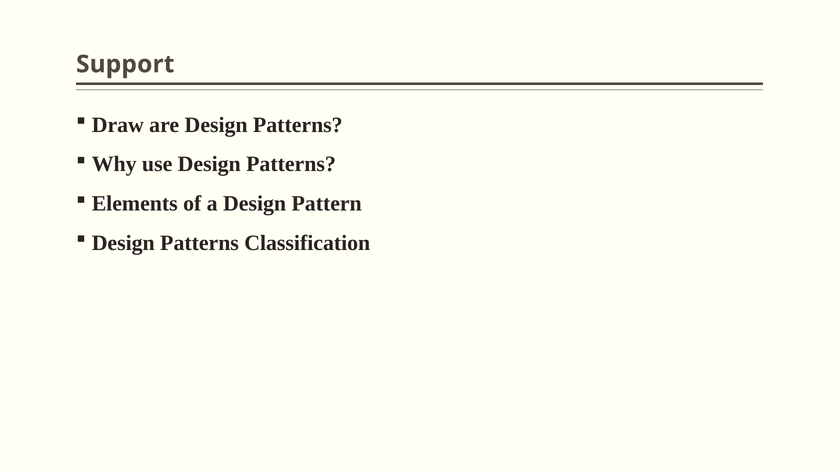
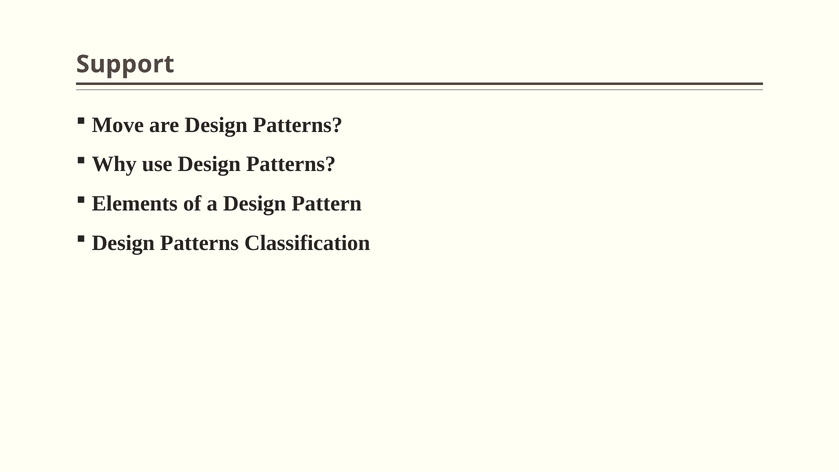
Draw: Draw -> Move
